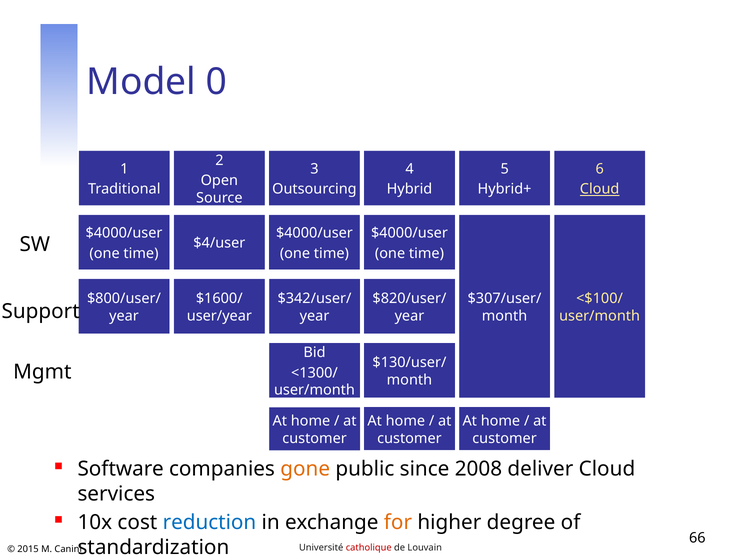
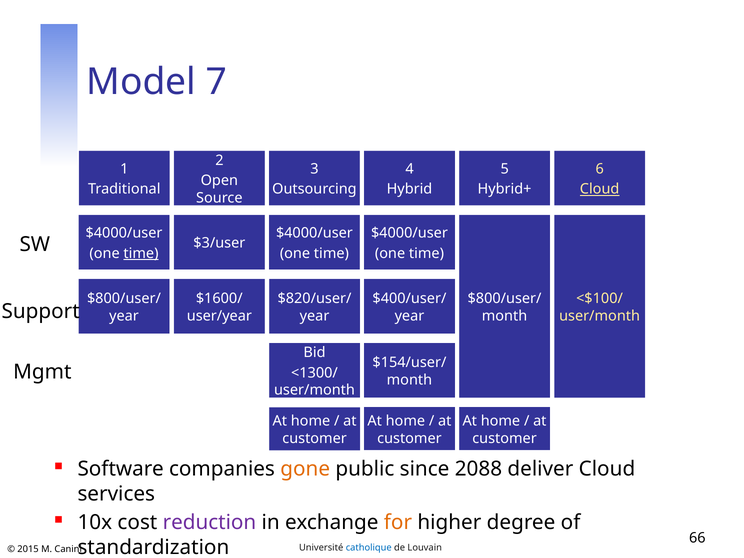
0: 0 -> 7
$4/user: $4/user -> $3/user
time at (141, 253) underline: none -> present
$342/user/: $342/user/ -> $820/user/
$820/user/: $820/user/ -> $400/user/
$307/user/ at (505, 299): $307/user/ -> $800/user/
$130/user/: $130/user/ -> $154/user/
2008: 2008 -> 2088
reduction colour: blue -> purple
catholique colour: red -> blue
